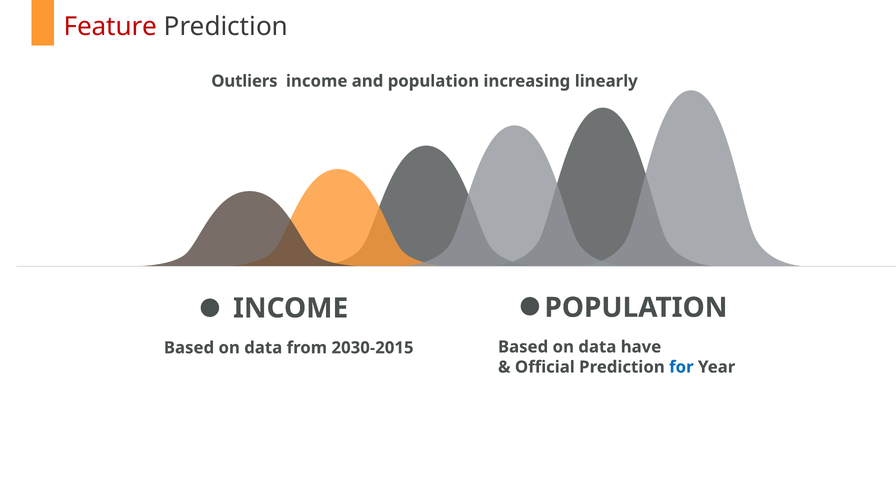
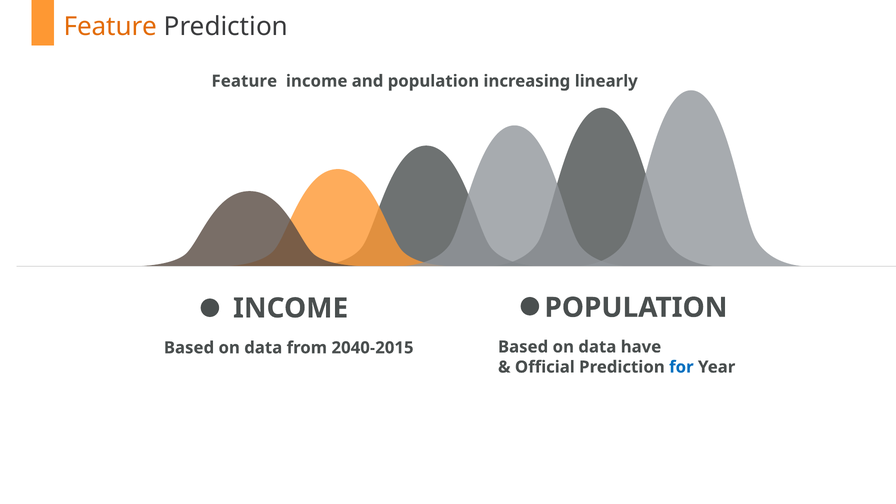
Feature at (110, 26) colour: red -> orange
Outliers at (244, 81): Outliers -> Feature
2030-2015: 2030-2015 -> 2040-2015
